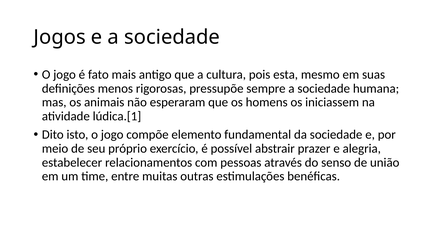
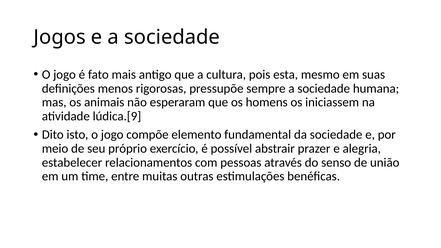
lúdica.[1: lúdica.[1 -> lúdica.[9
